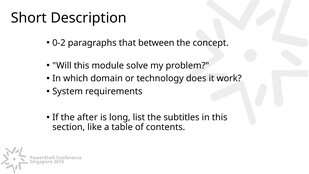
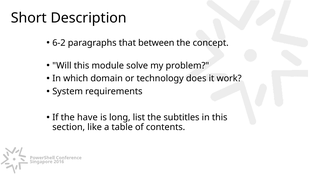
0-2: 0-2 -> 6-2
after: after -> have
